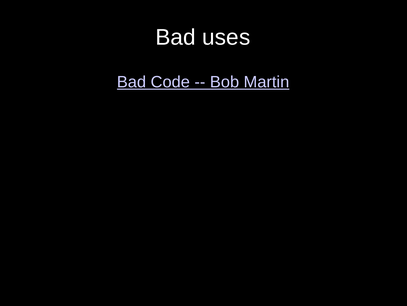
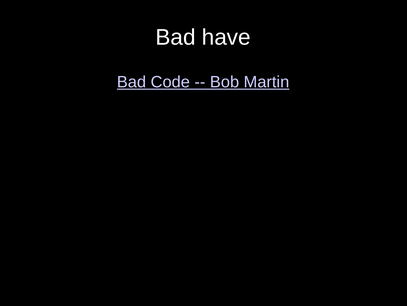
uses: uses -> have
